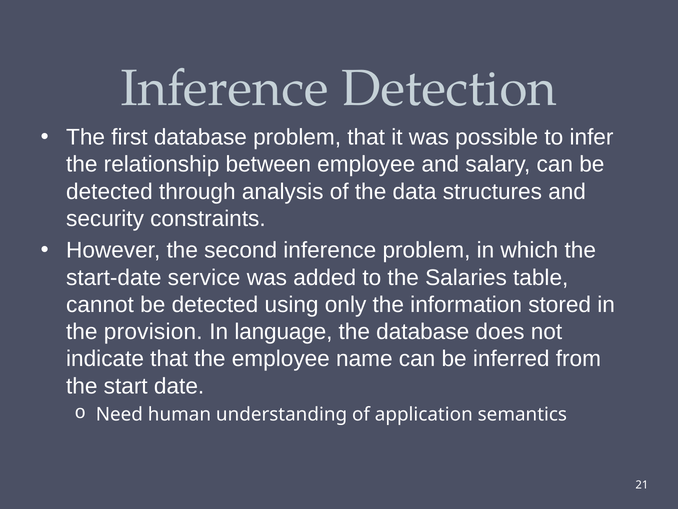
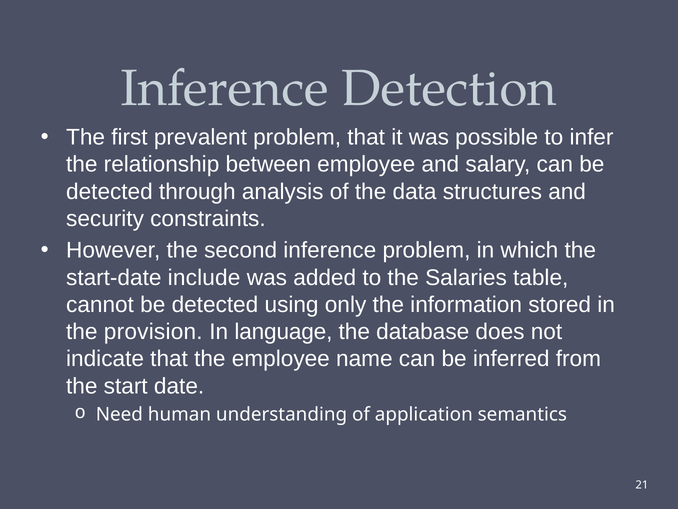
first database: database -> prevalent
service: service -> include
